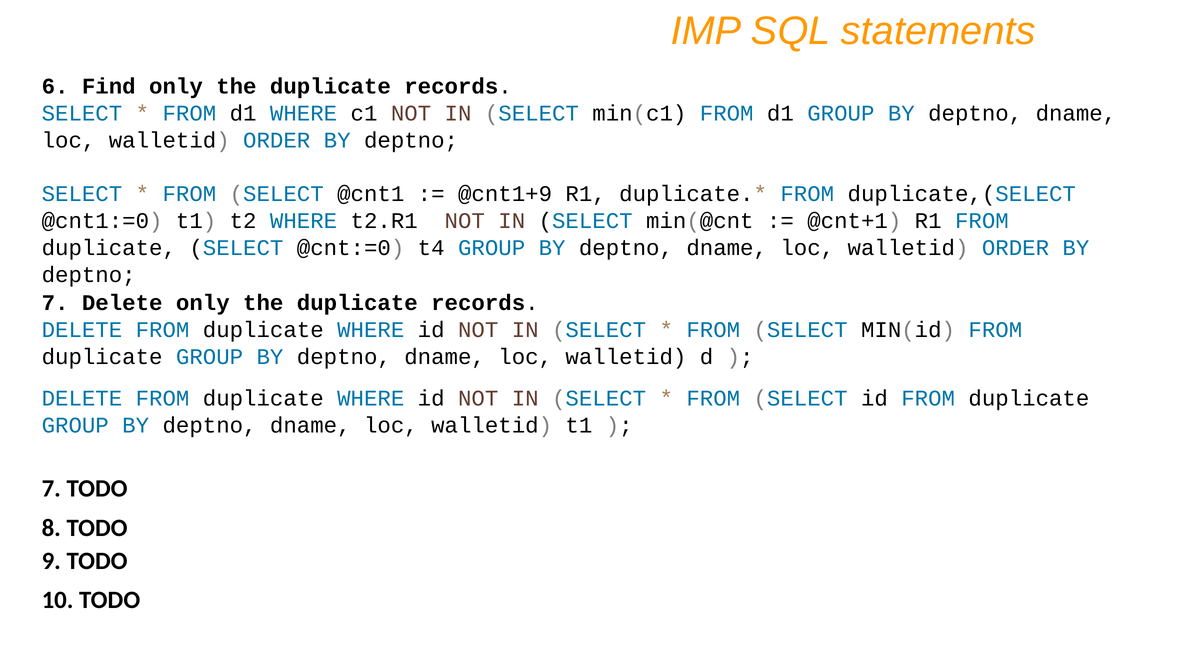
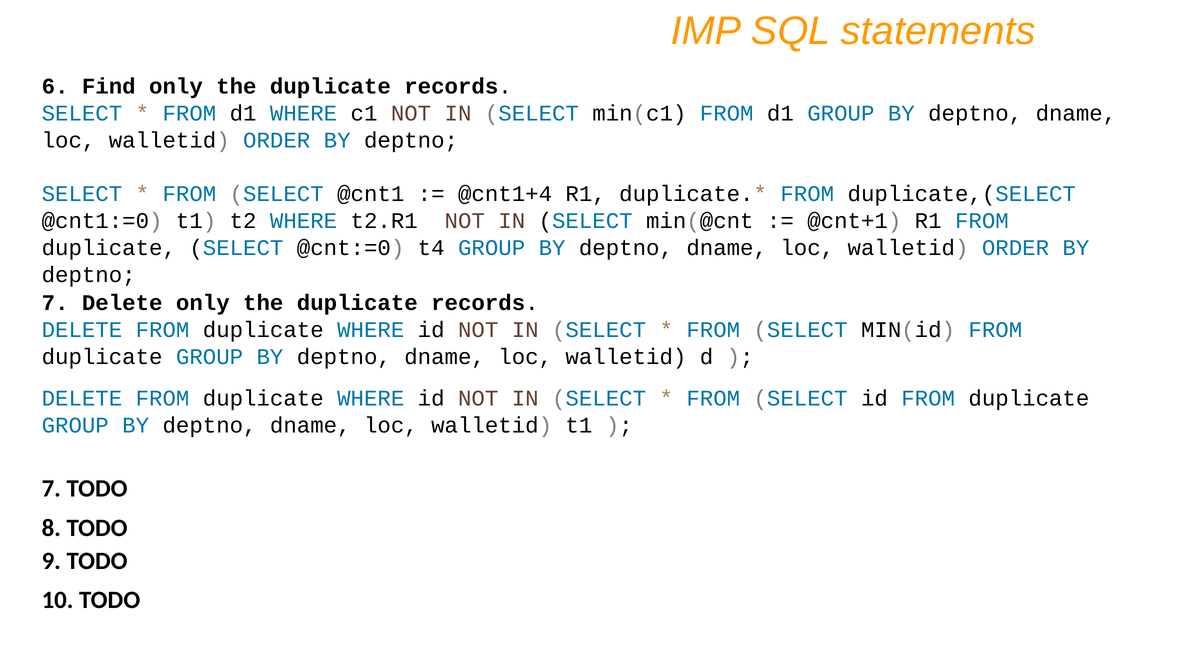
@cnt1+9: @cnt1+9 -> @cnt1+4
